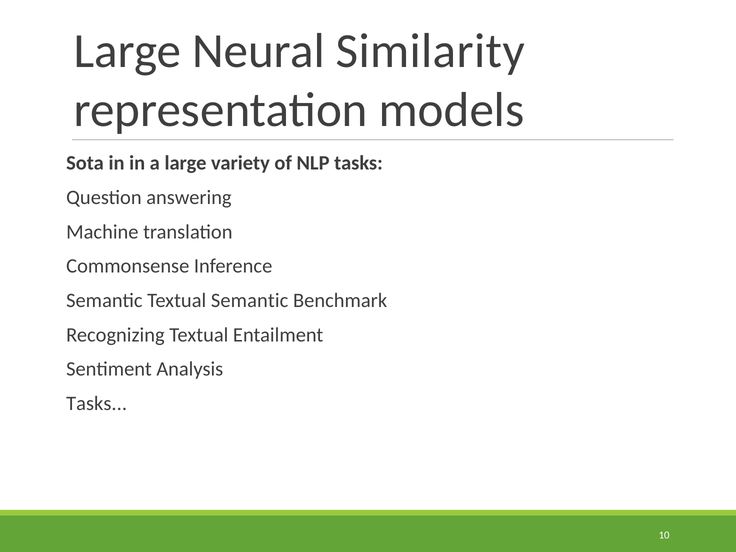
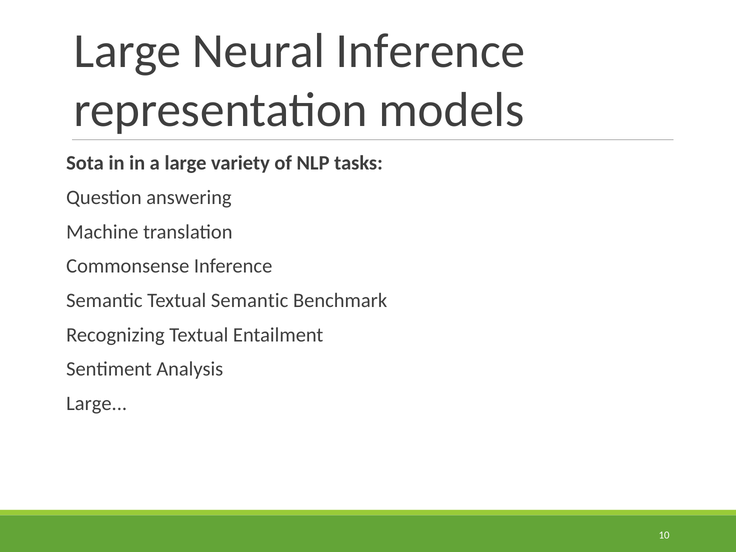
Neural Similarity: Similarity -> Inference
Tasks at (97, 404): Tasks -> Large
